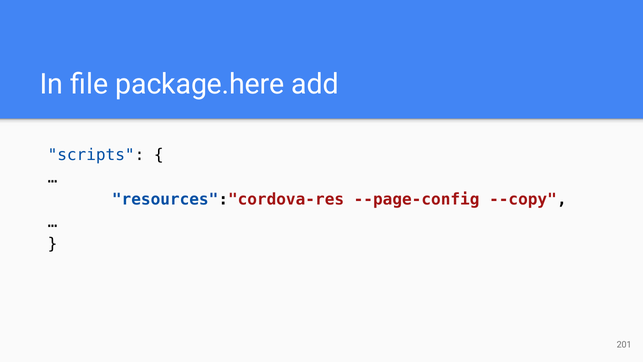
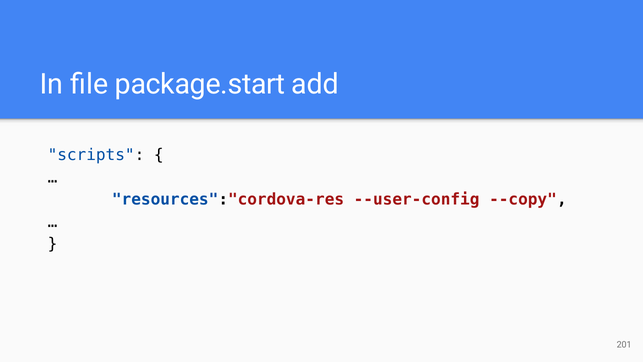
package.here: package.here -> package.start
--page-config: --page-config -> --user-config
